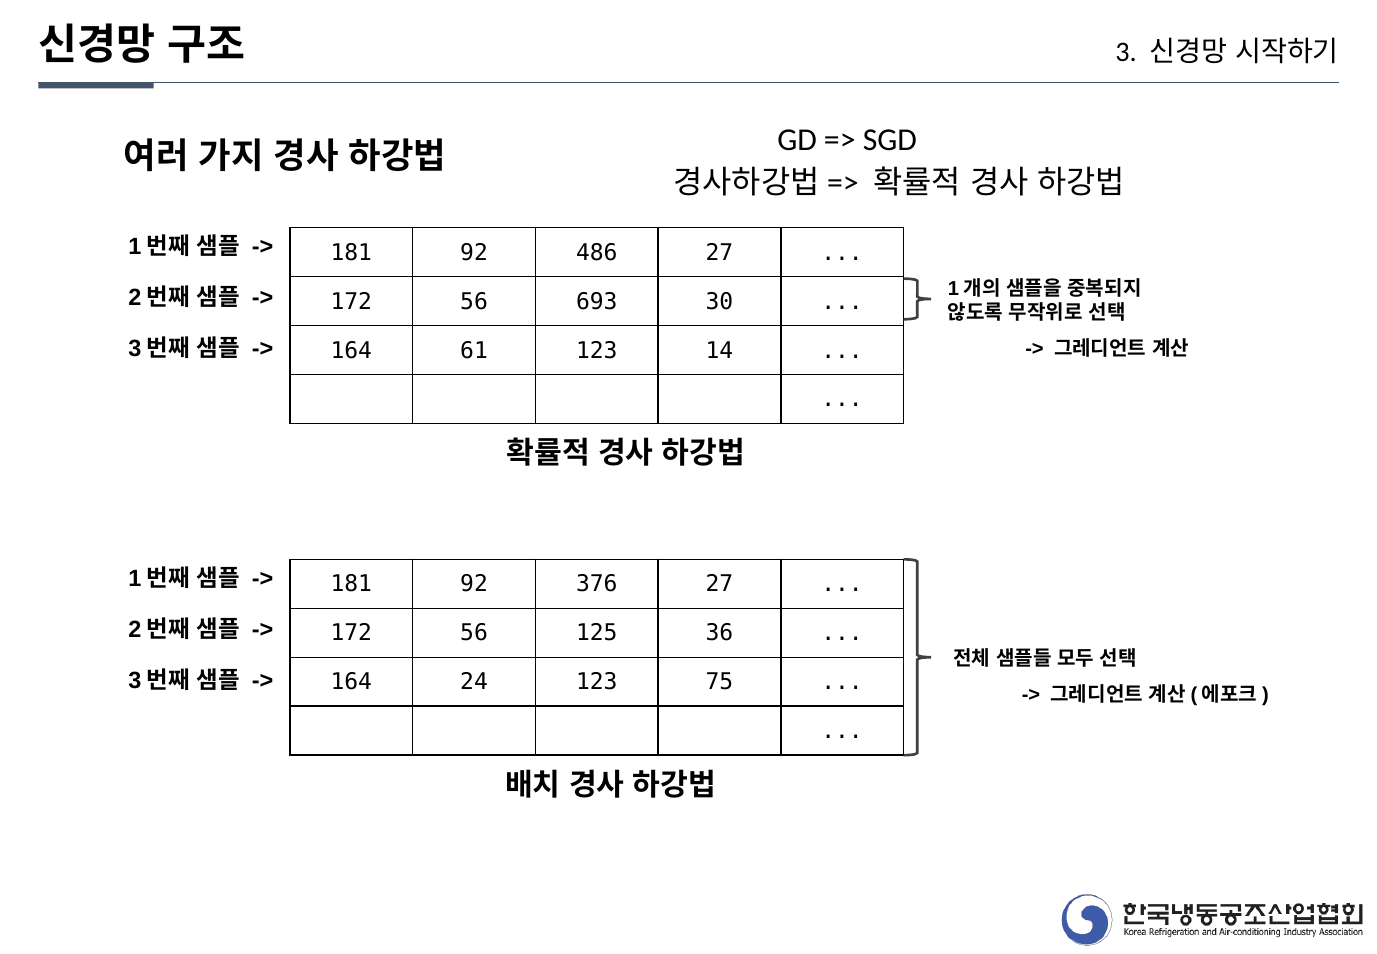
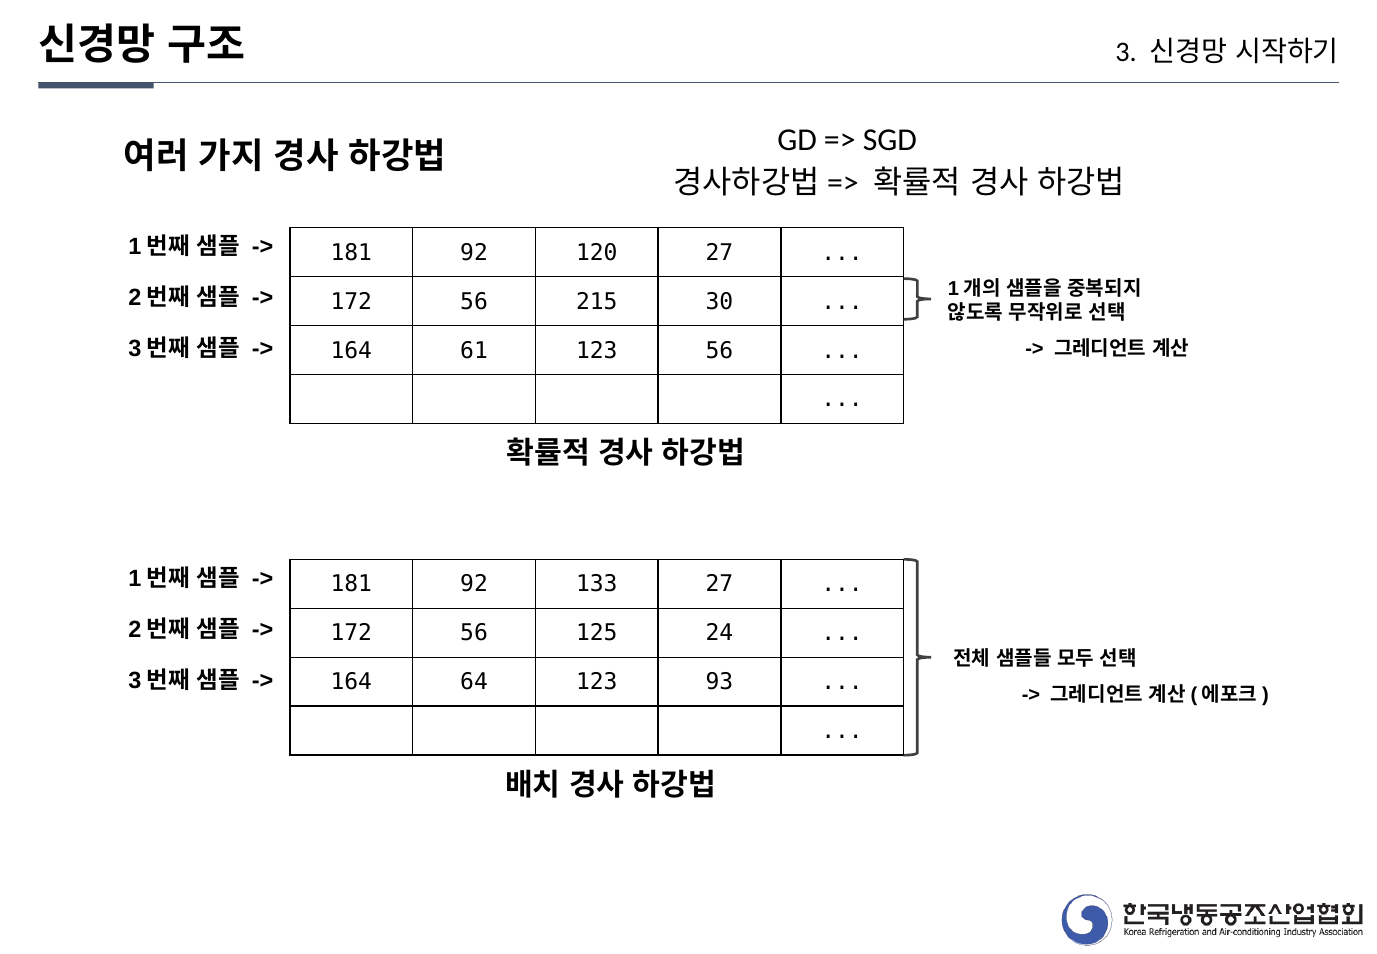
486: 486 -> 120
693: 693 -> 215
123 14: 14 -> 56
376: 376 -> 133
36: 36 -> 24
24: 24 -> 64
75: 75 -> 93
